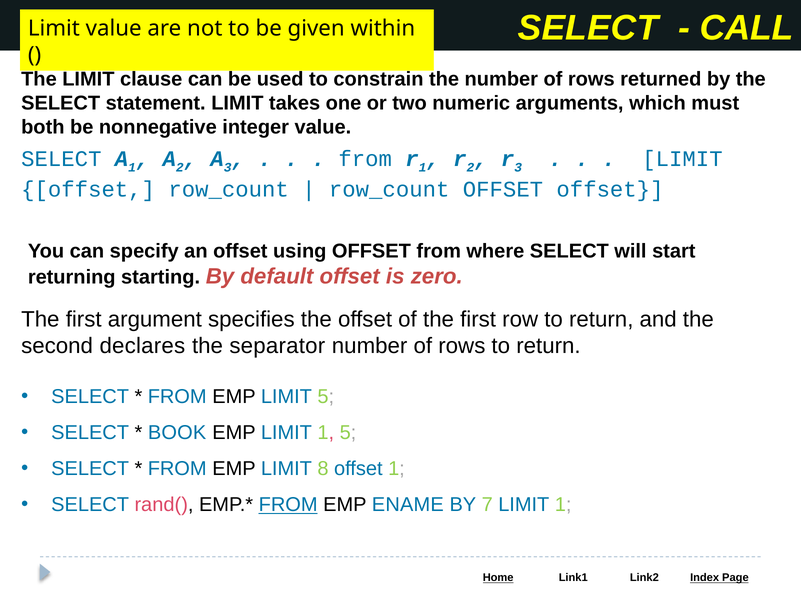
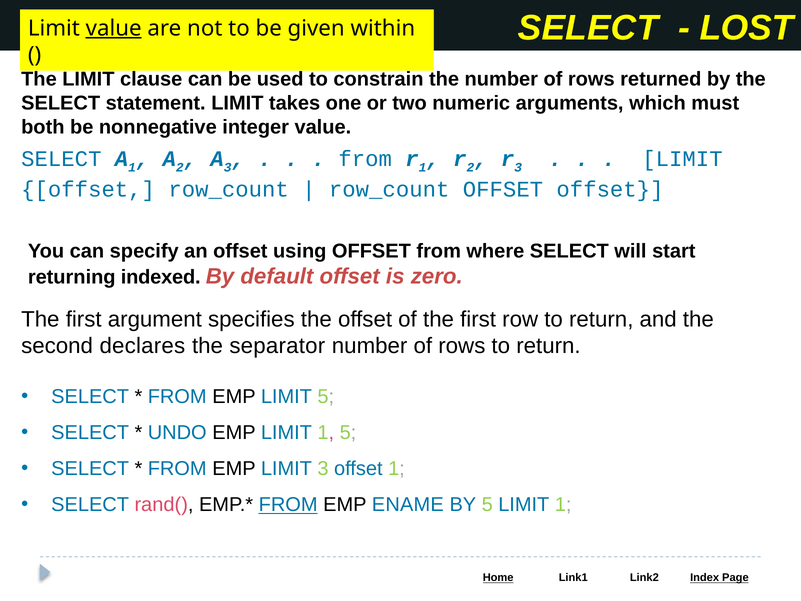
CALL: CALL -> LOST
value at (114, 28) underline: none -> present
starting: starting -> indexed
BOOK: BOOK -> UNDO
LIMIT 8: 8 -> 3
BY 7: 7 -> 5
